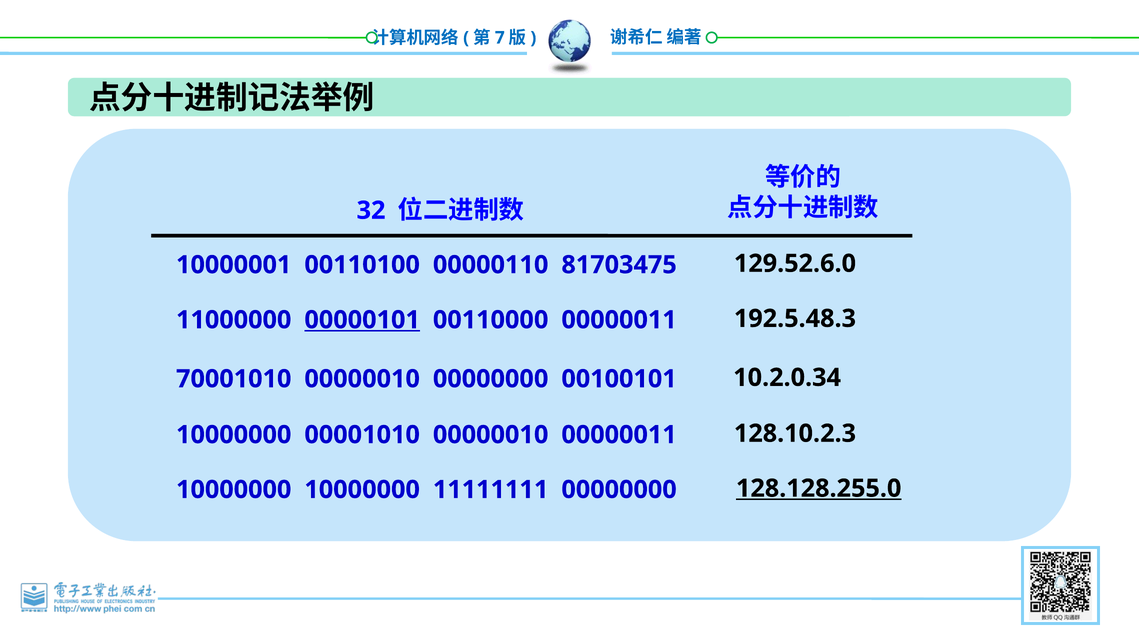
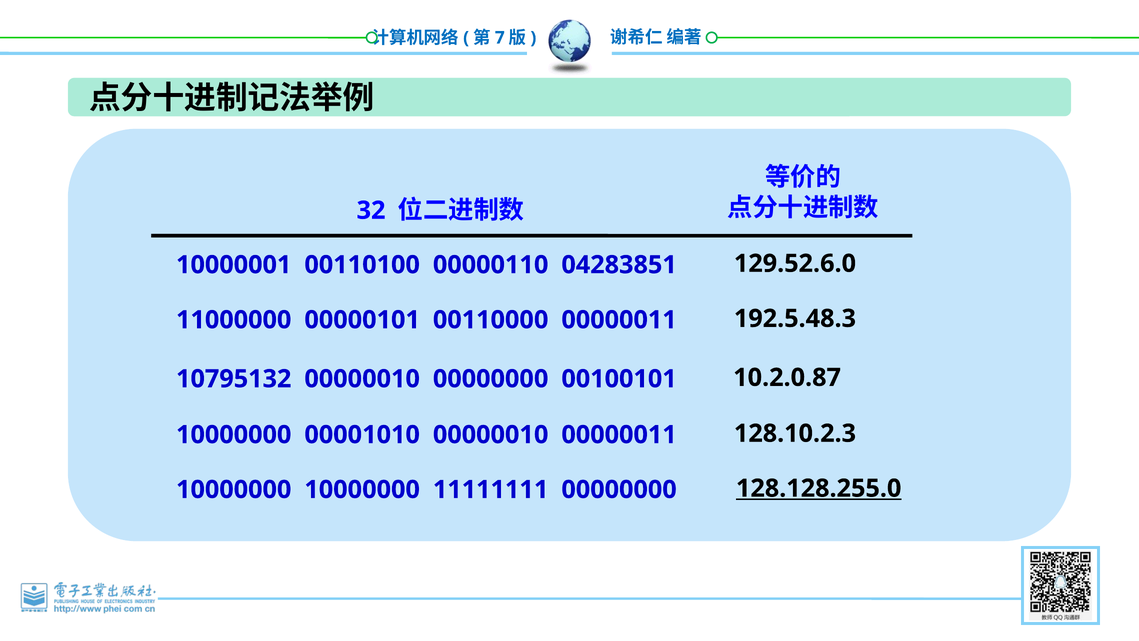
81703475: 81703475 -> 04283851
00000101 underline: present -> none
70001010: 70001010 -> 10795132
10.2.0.34: 10.2.0.34 -> 10.2.0.87
